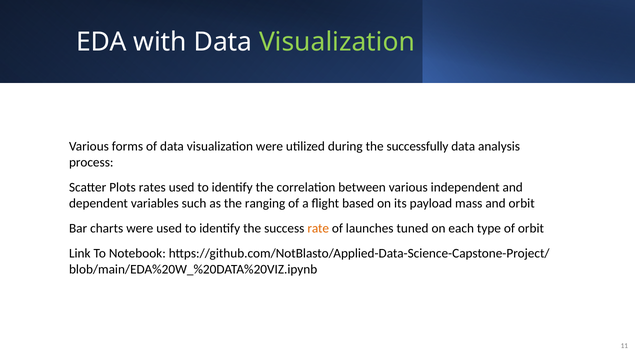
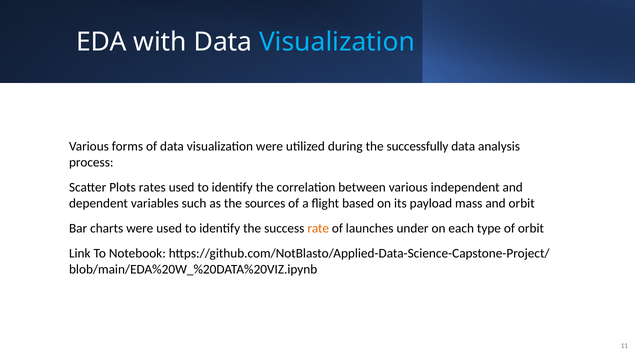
Visualization at (337, 42) colour: light green -> light blue
ranging: ranging -> sources
tuned: tuned -> under
